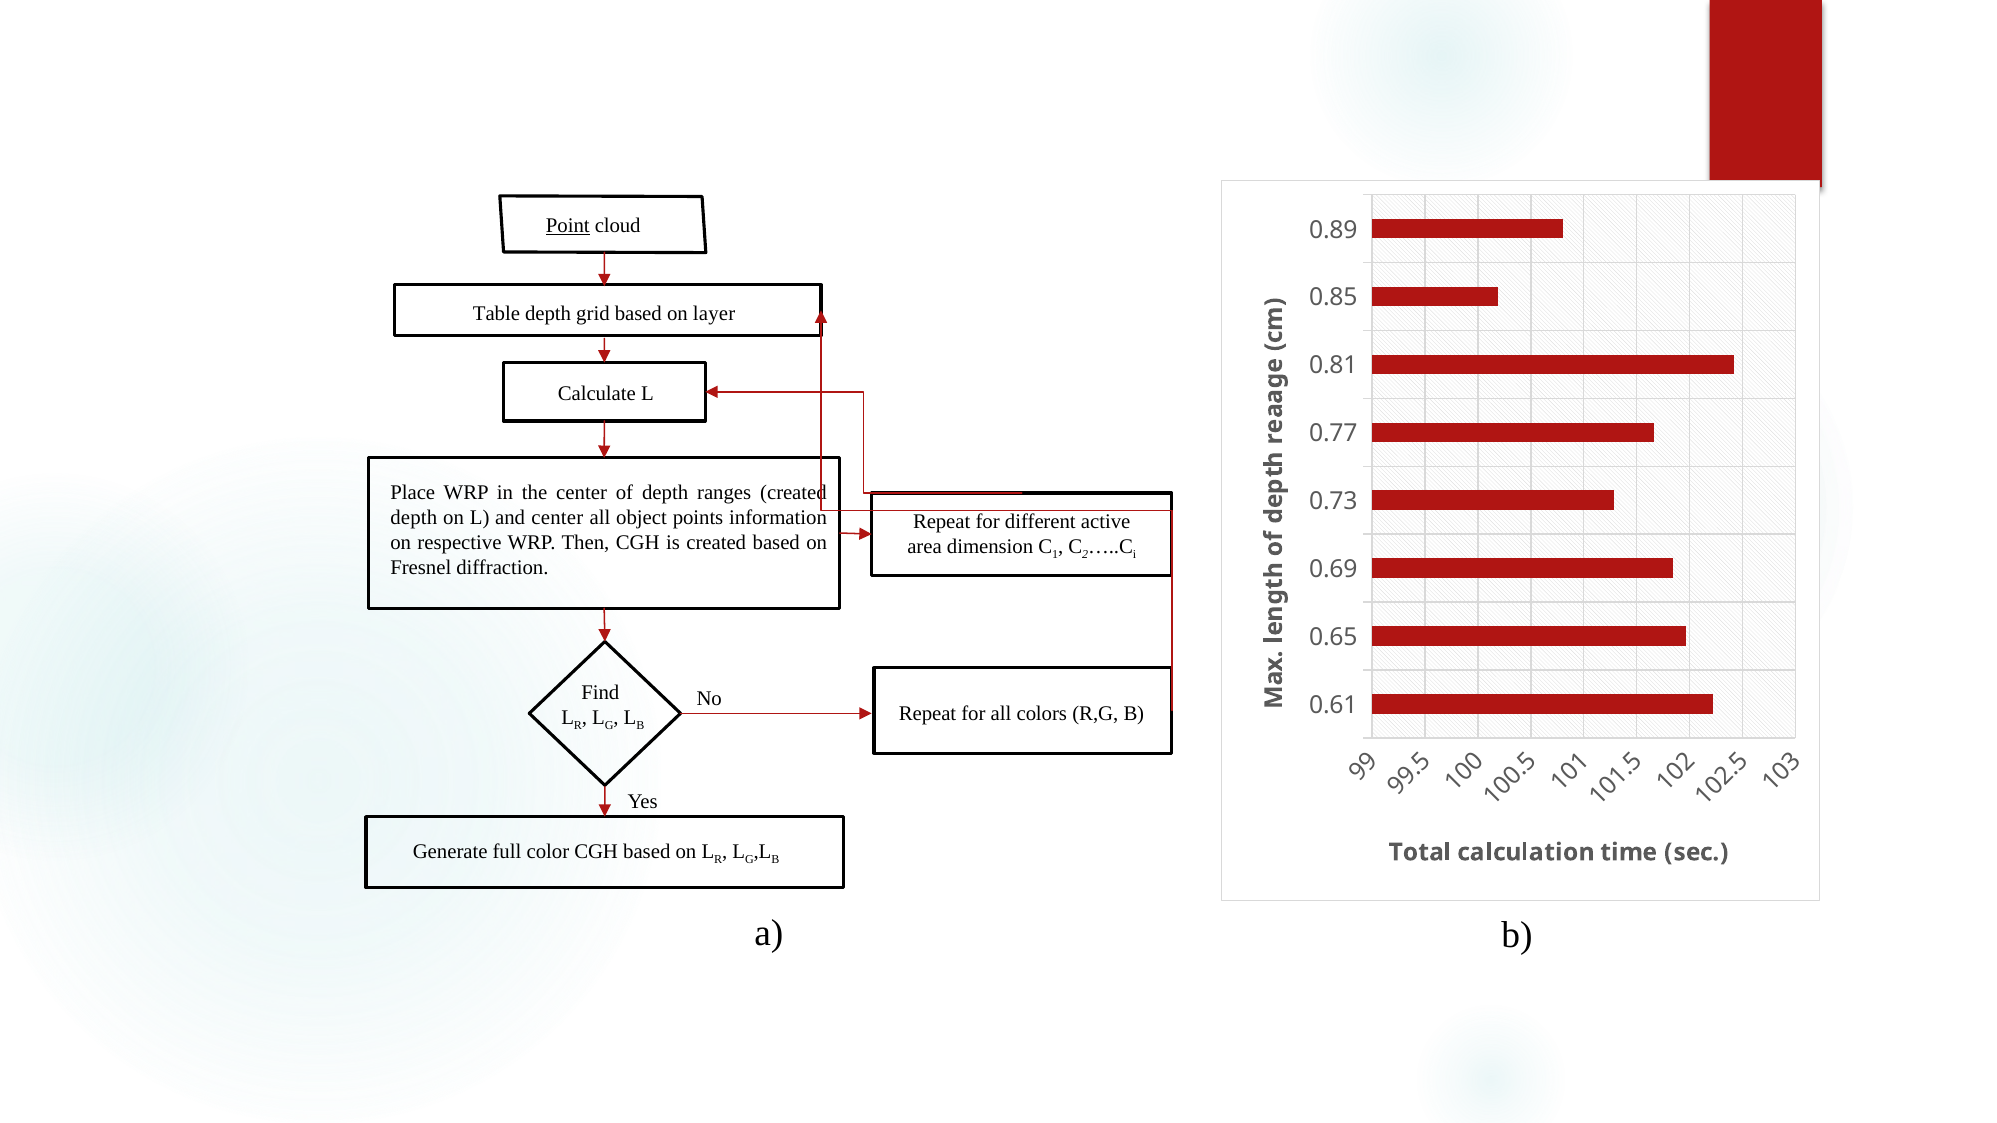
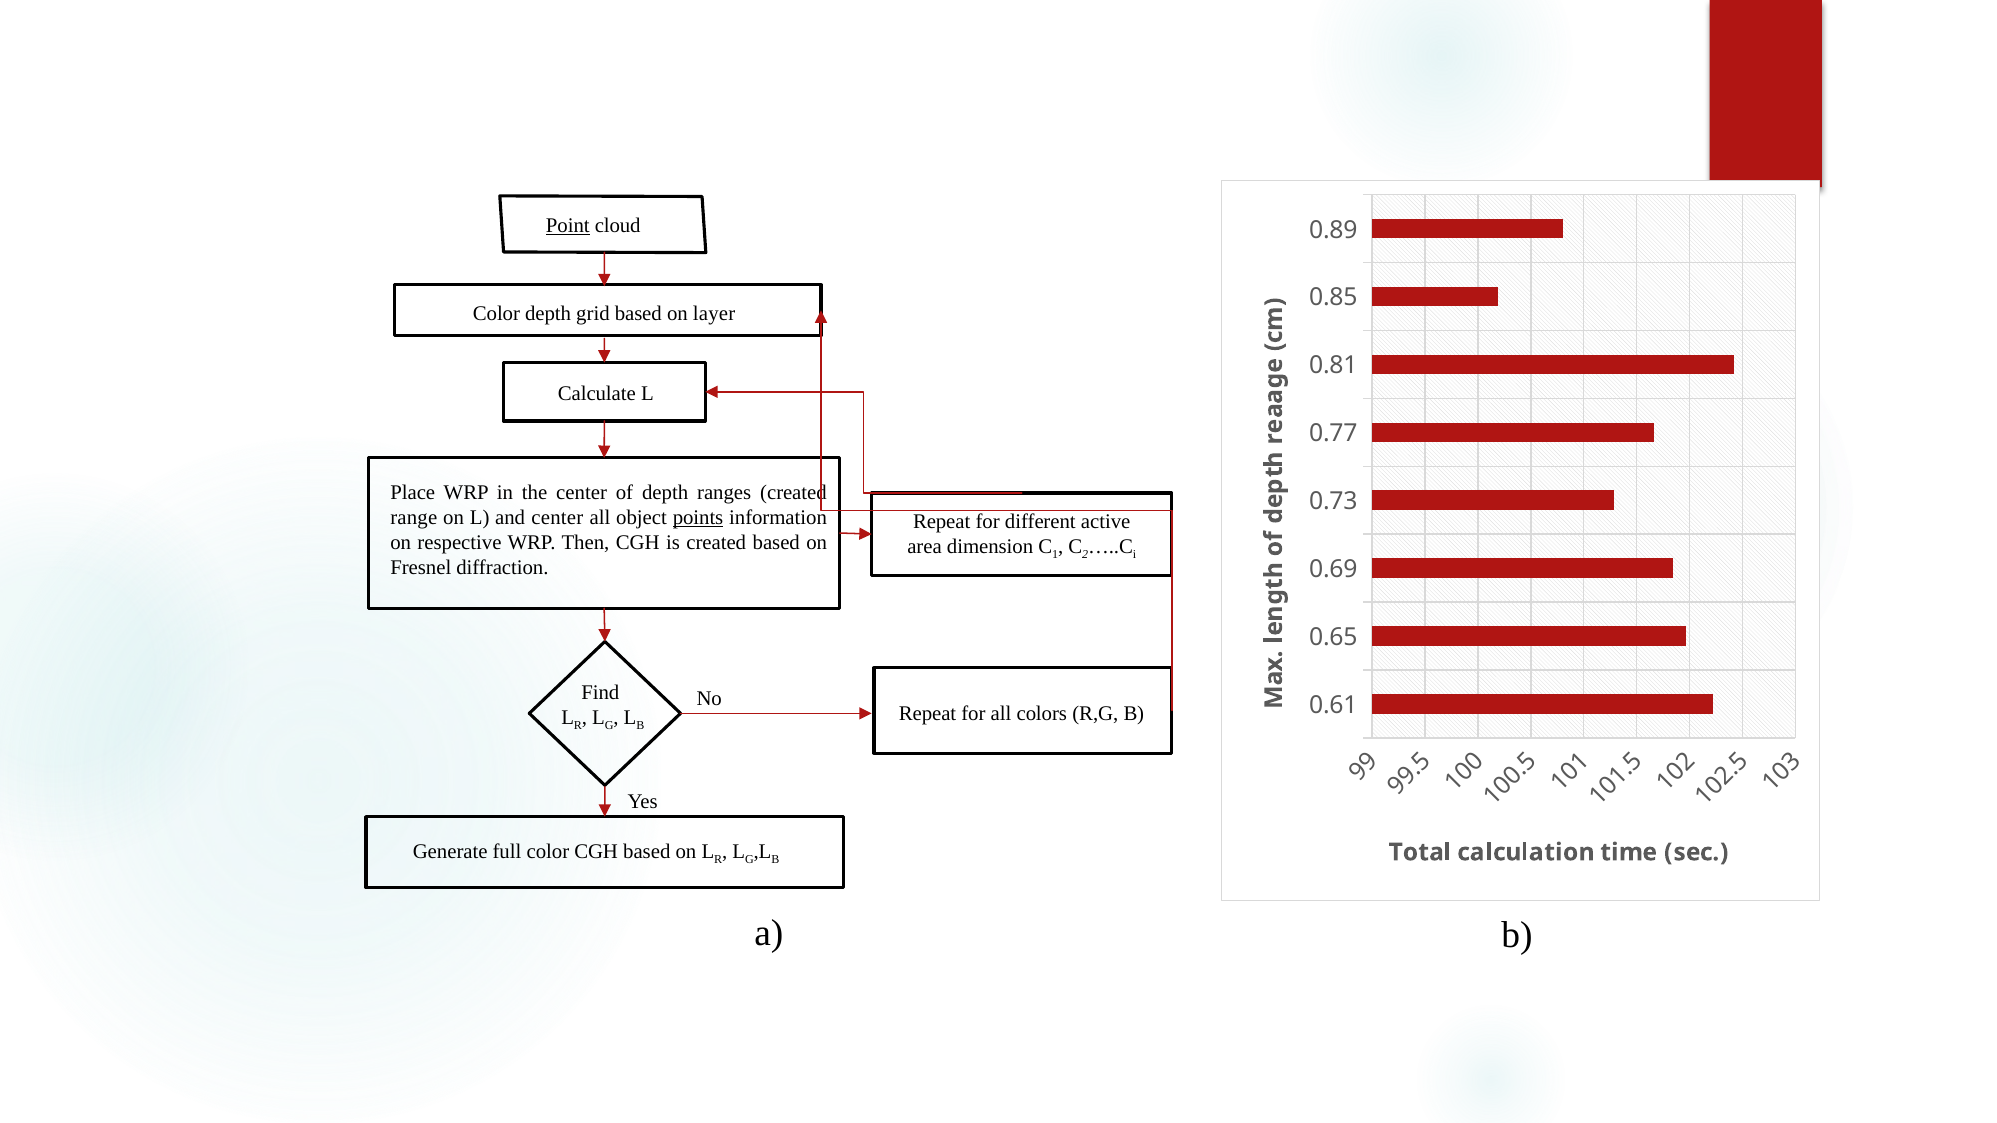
Table at (496, 314): Table -> Color
depth at (414, 518): depth -> range
points underline: none -> present
